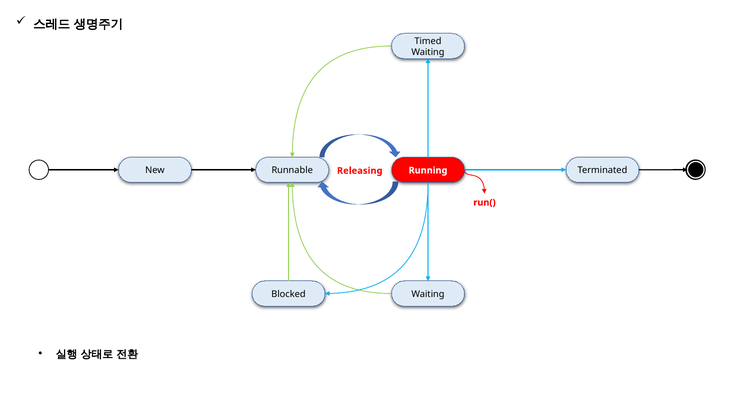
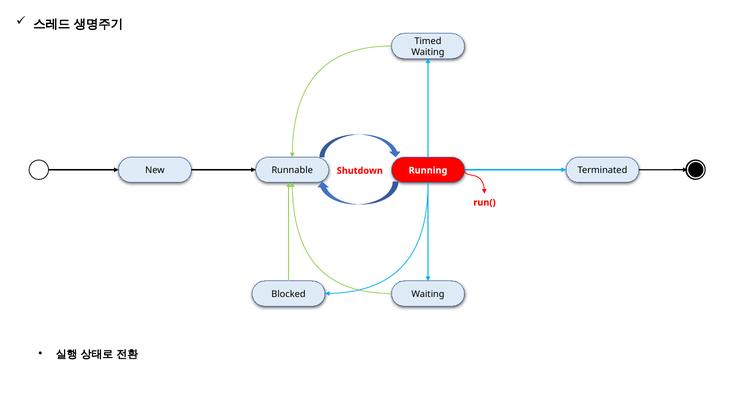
Releasing: Releasing -> Shutdown
